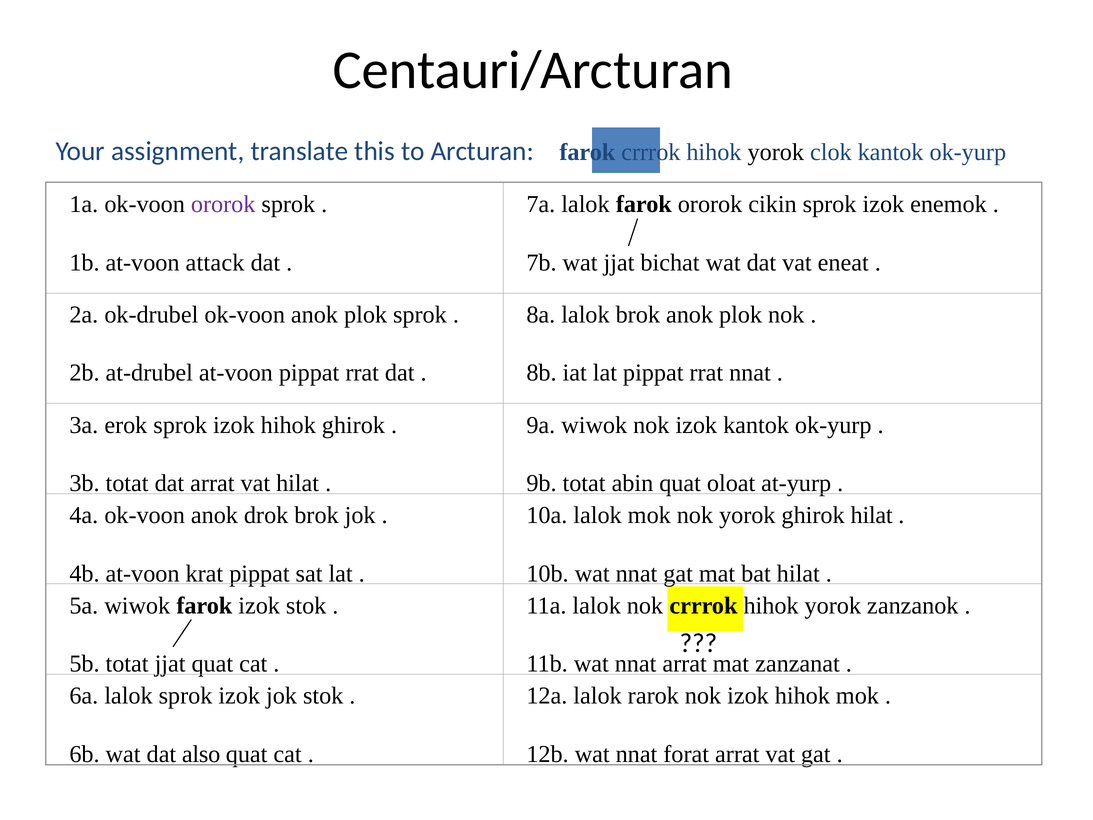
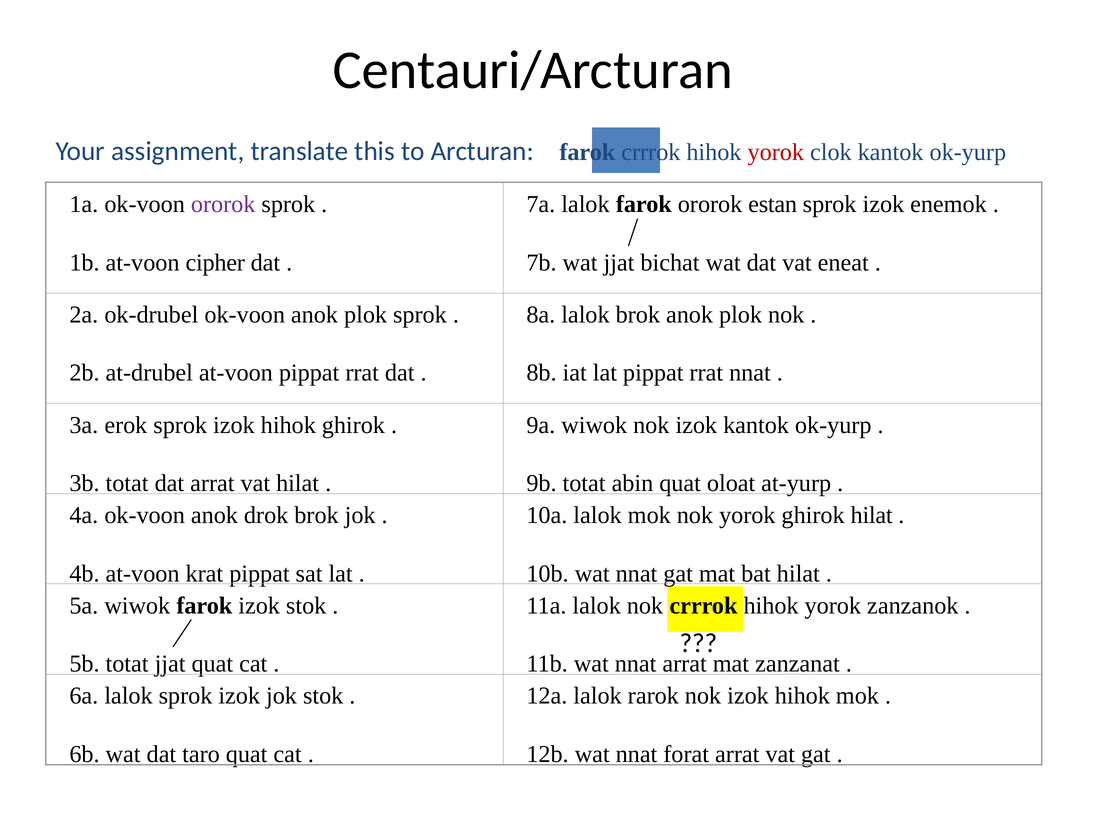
yorok at (776, 152) colour: black -> red
cikin: cikin -> estan
attack: attack -> cipher
also: also -> taro
